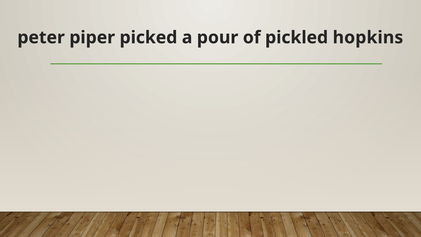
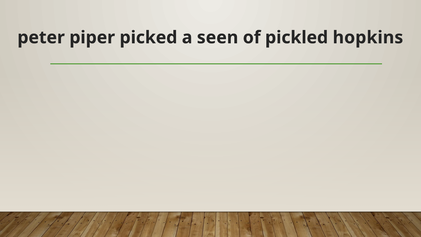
pour: pour -> seen
